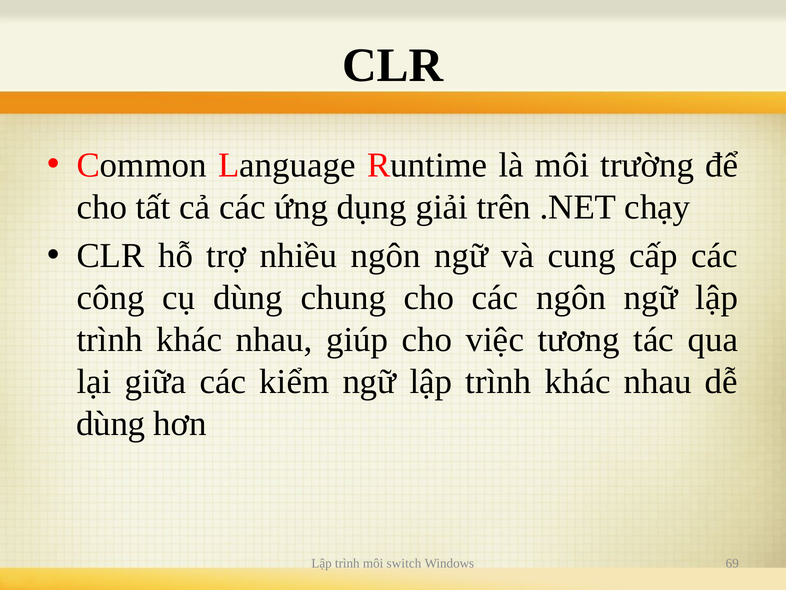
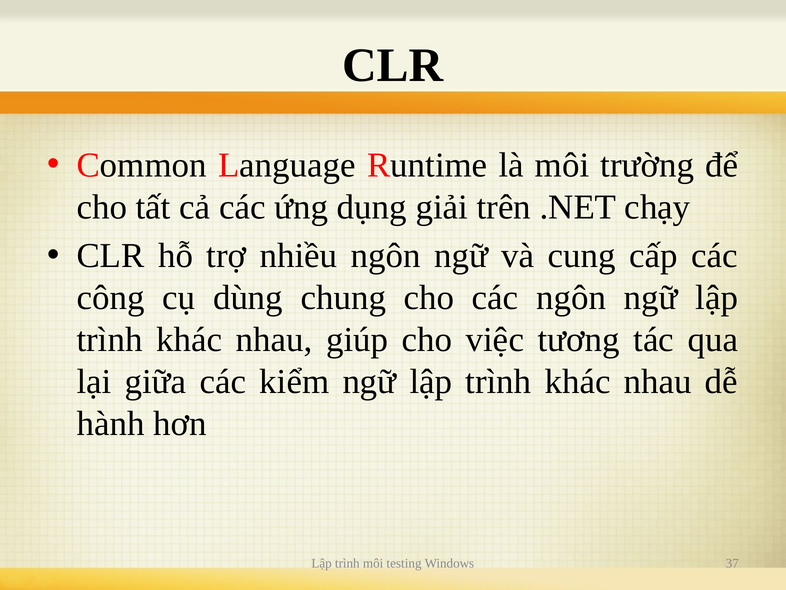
dùng at (111, 423): dùng -> hành
switch: switch -> testing
69: 69 -> 37
